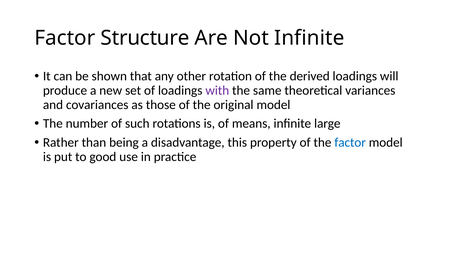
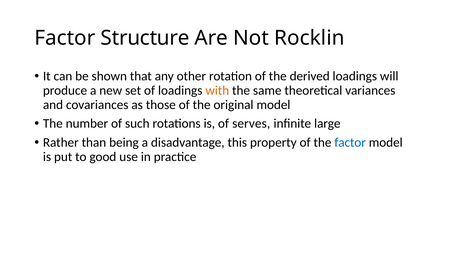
Not Infinite: Infinite -> Rocklin
with colour: purple -> orange
means: means -> serves
